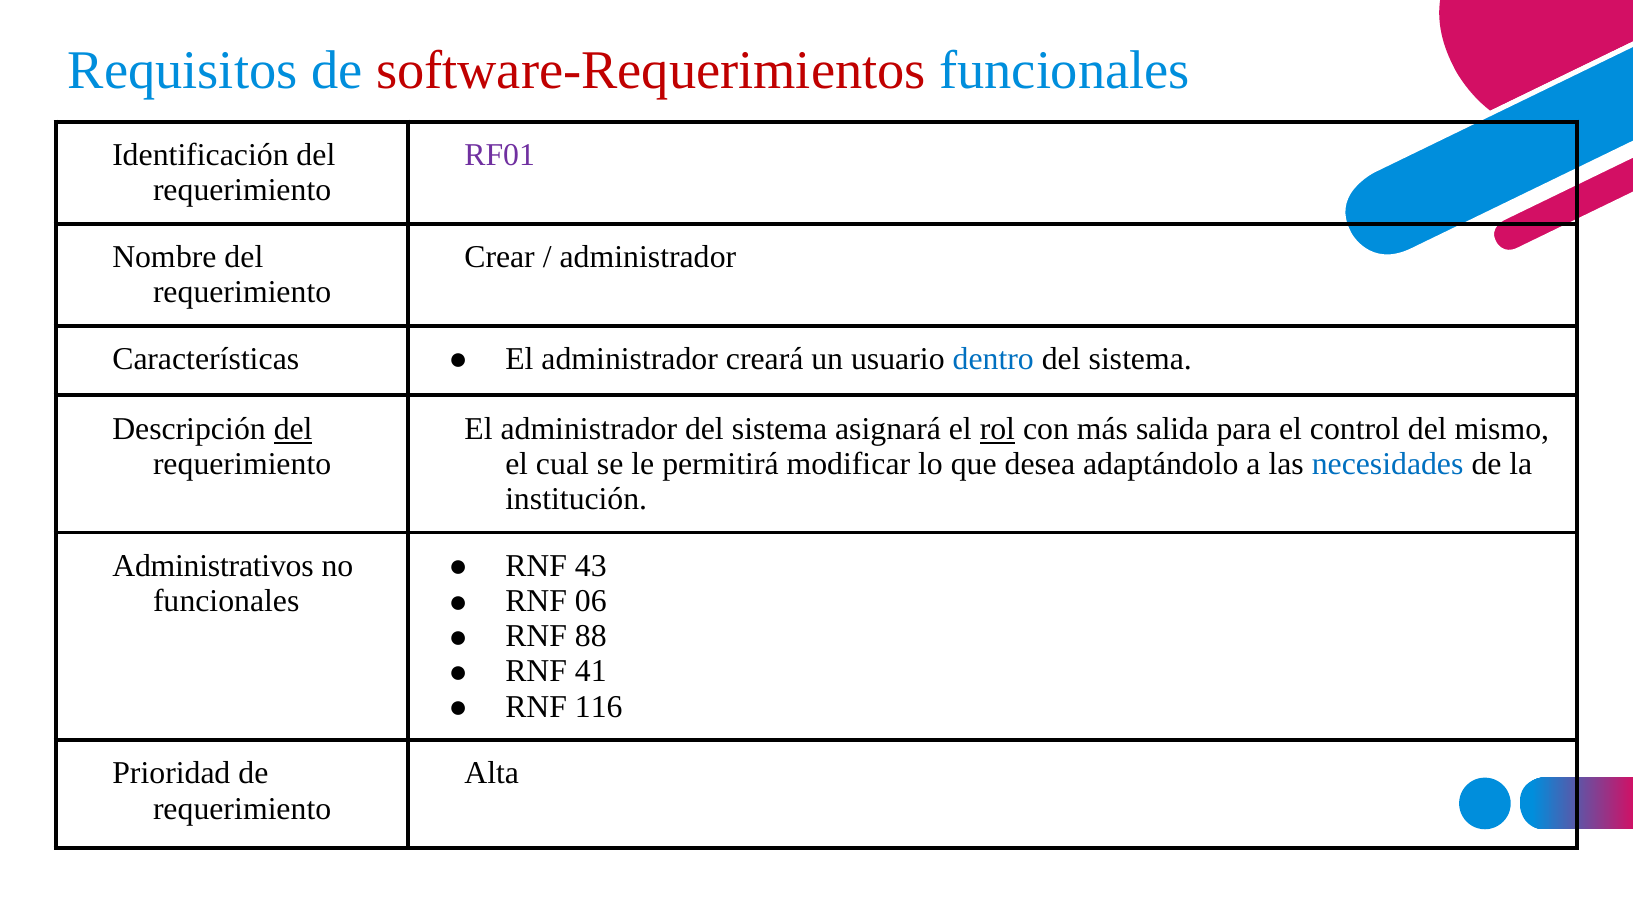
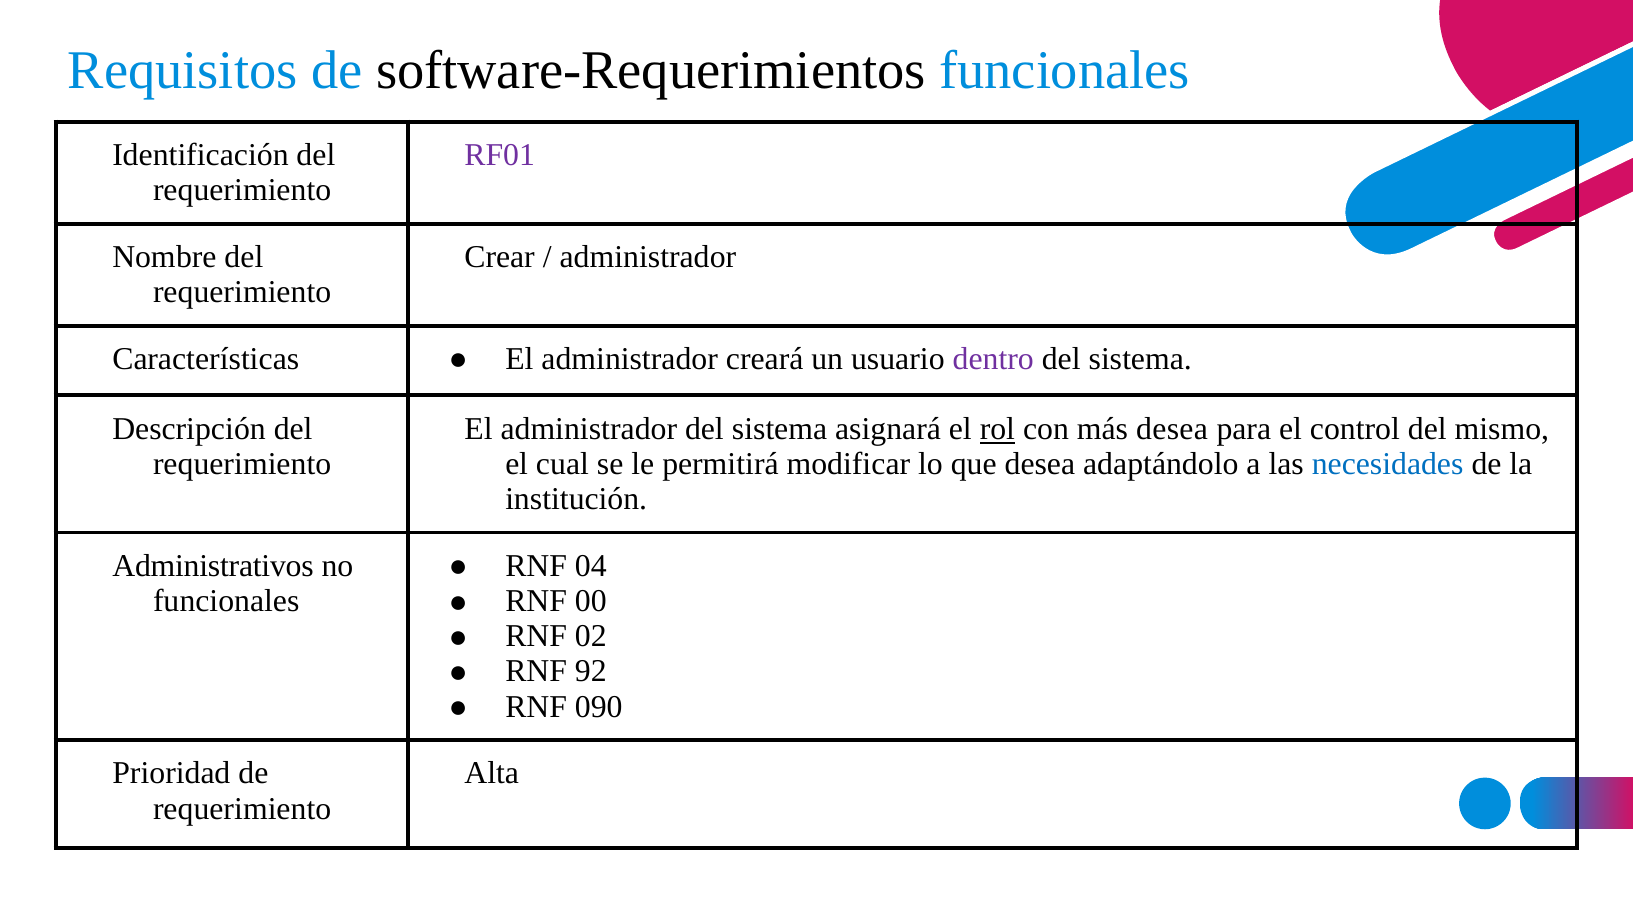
software-Requerimientos colour: red -> black
dentro colour: blue -> purple
del at (293, 429) underline: present -> none
más salida: salida -> desea
43: 43 -> 04
06: 06 -> 00
88: 88 -> 02
41: 41 -> 92
116: 116 -> 090
